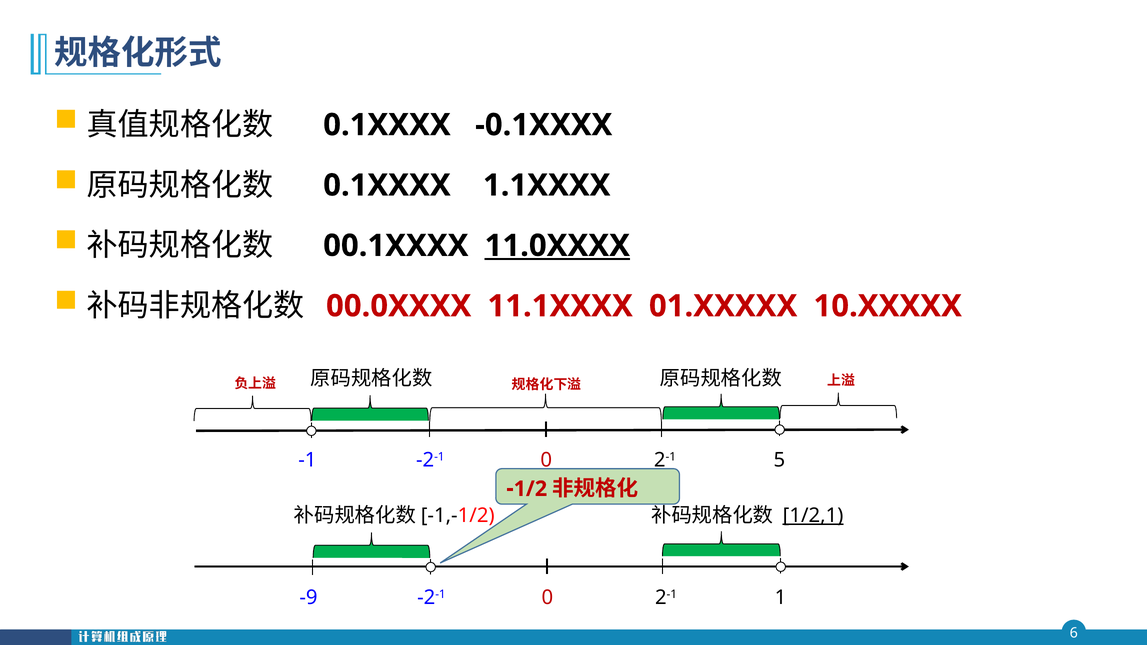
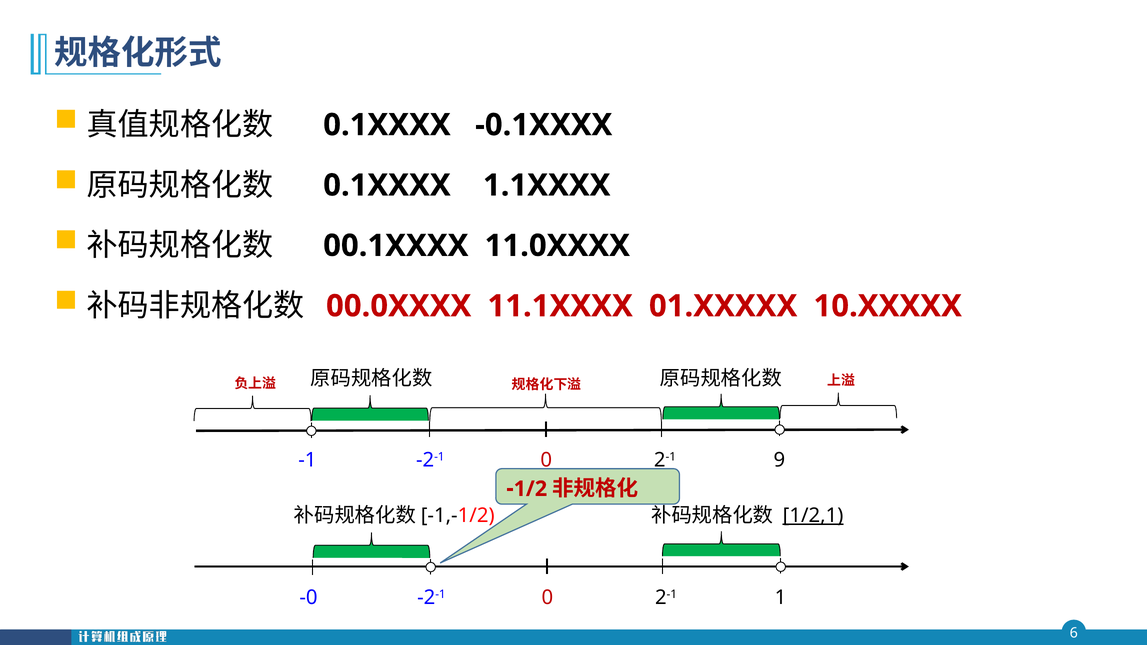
11.0XXXX underline: present -> none
5: 5 -> 9
-9: -9 -> -0
